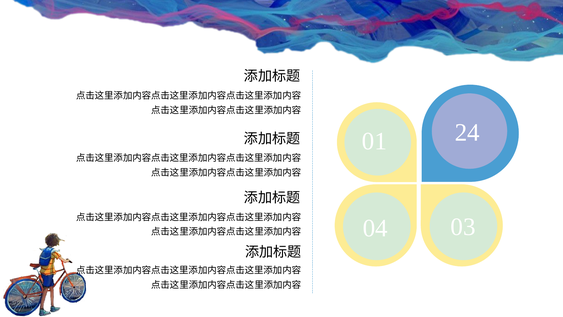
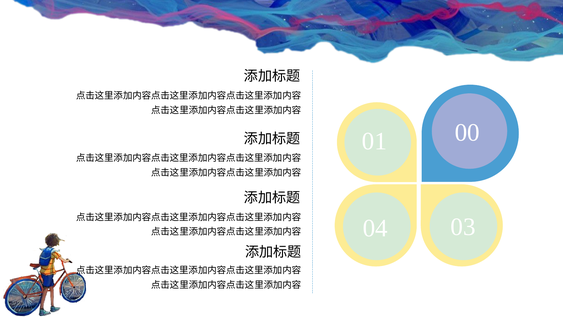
24: 24 -> 00
